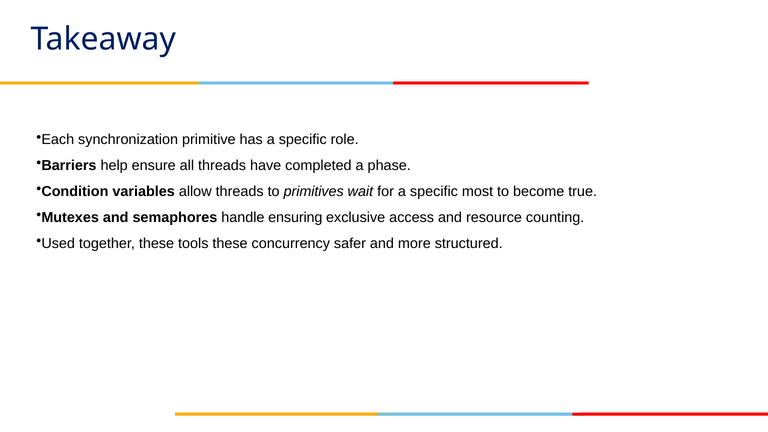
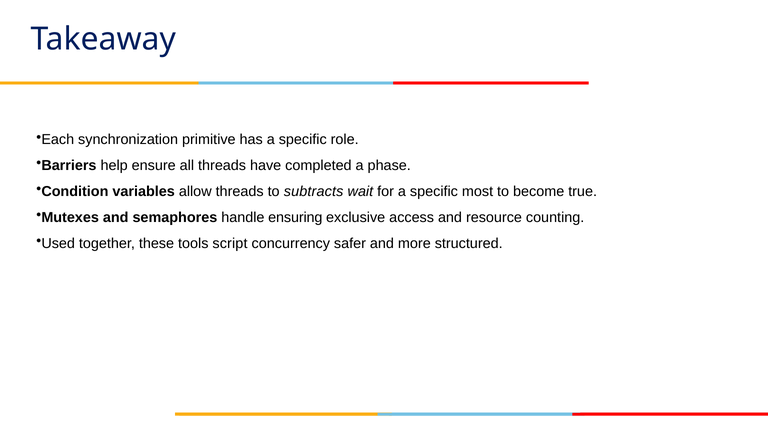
primitives: primitives -> subtracts
tools these: these -> script
